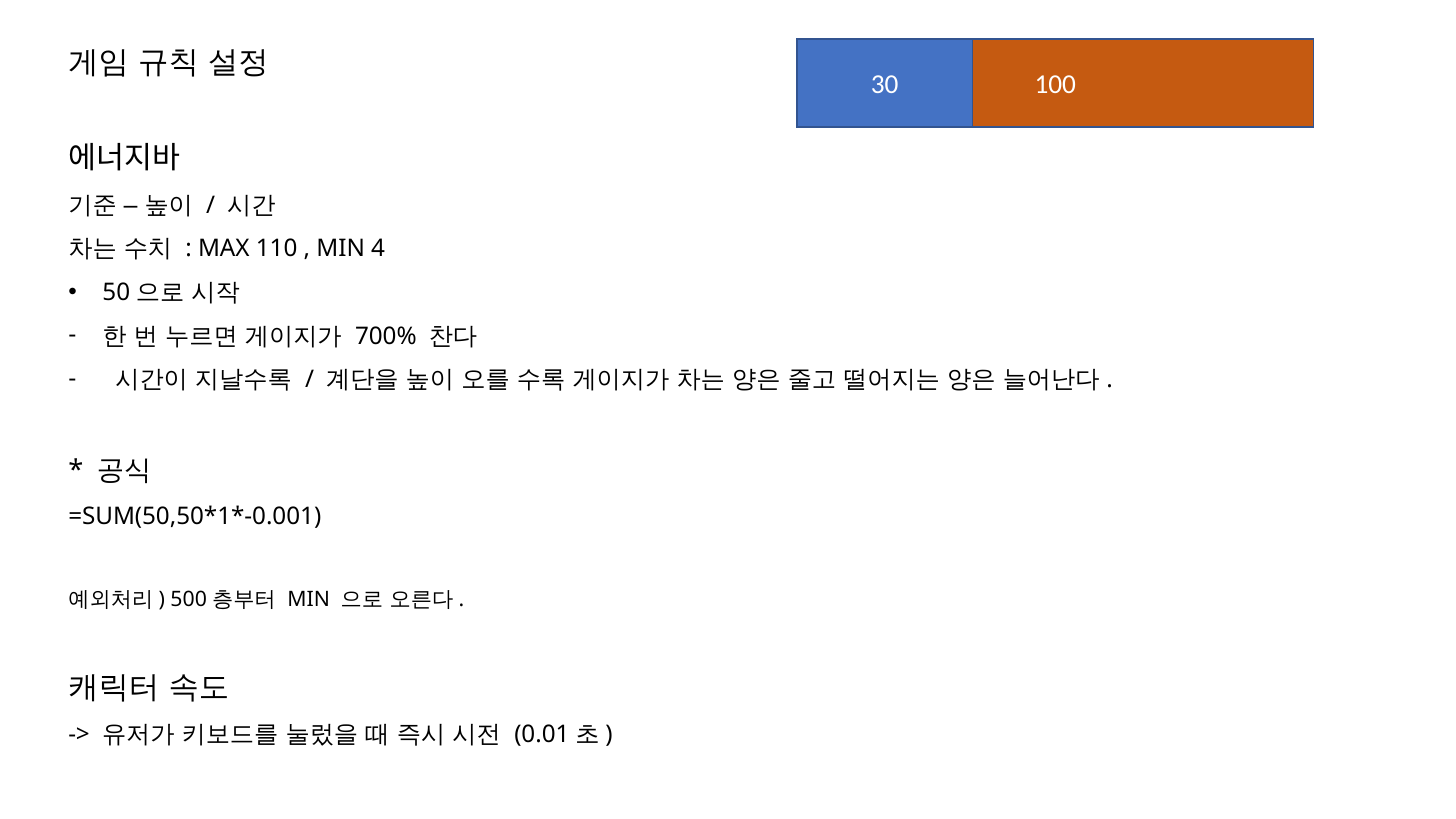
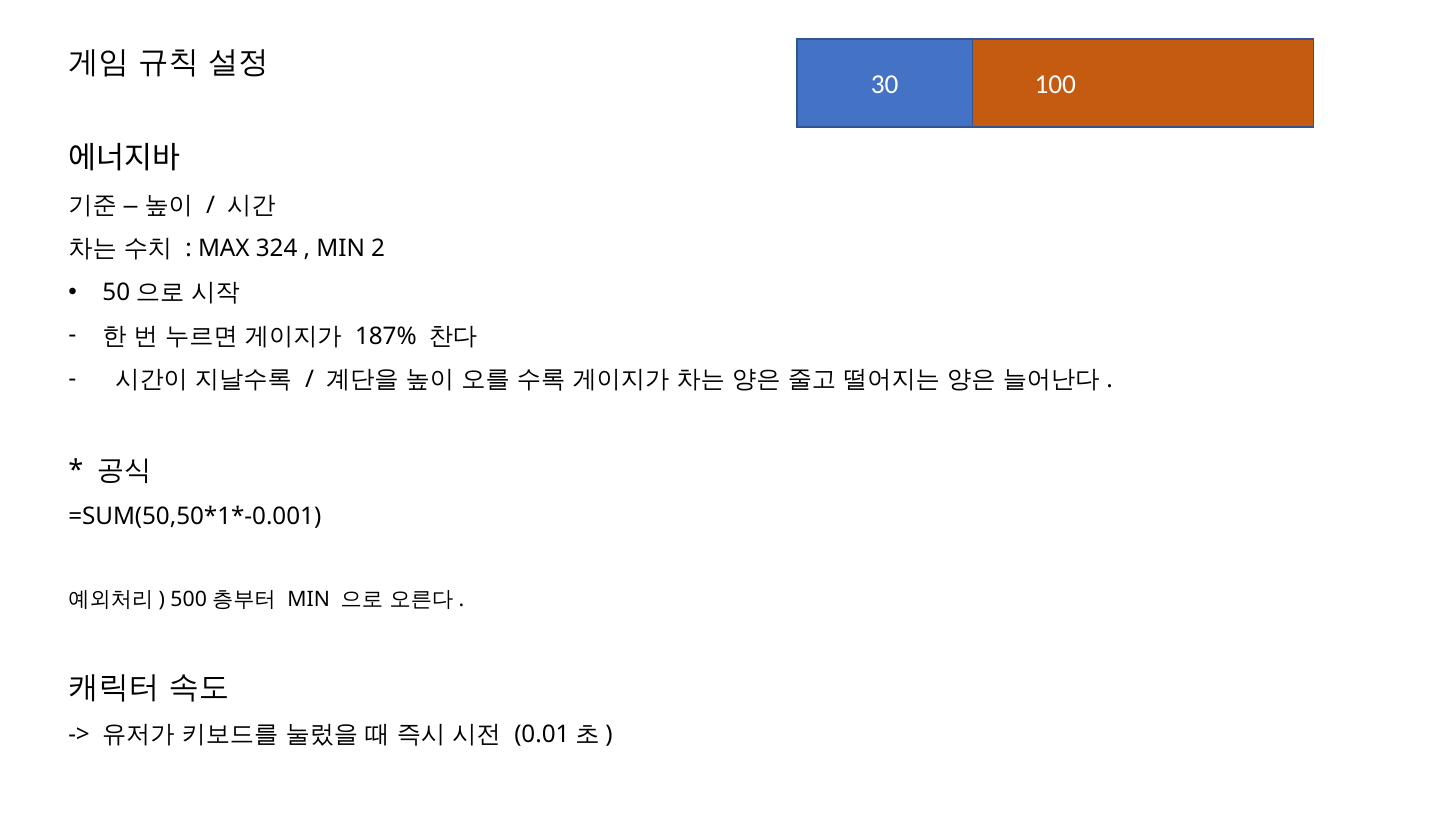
110: 110 -> 324
4: 4 -> 2
700%: 700% -> 187%
